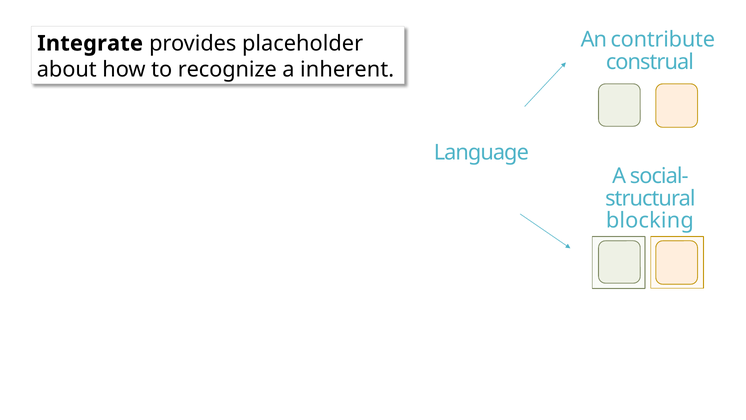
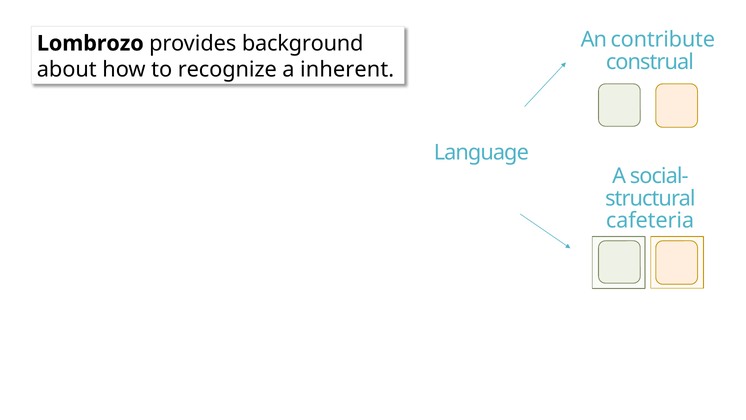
Integrate: Integrate -> Lombrozo
placeholder: placeholder -> background
blocking: blocking -> cafeteria
